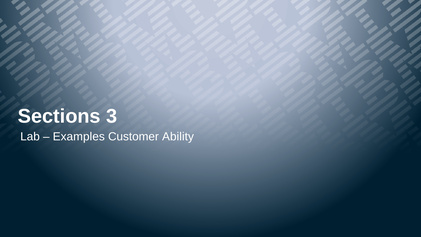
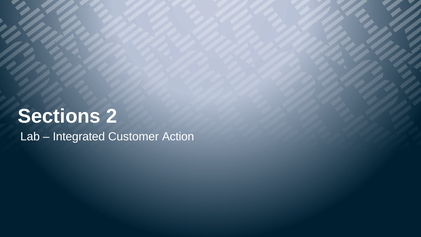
3: 3 -> 2
Examples: Examples -> Integrated
Ability: Ability -> Action
